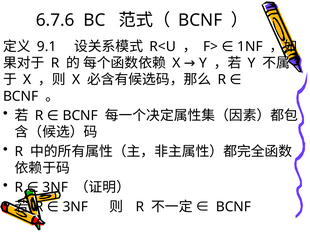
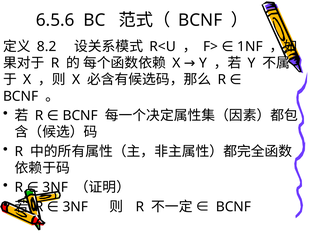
6.7.6: 6.7.6 -> 6.5.6
9.1: 9.1 -> 8.2
